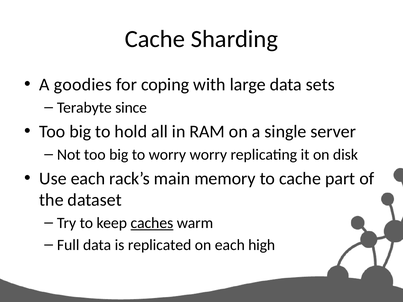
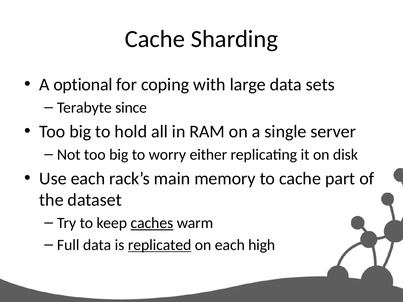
goodies: goodies -> optional
worry worry: worry -> either
replicated underline: none -> present
